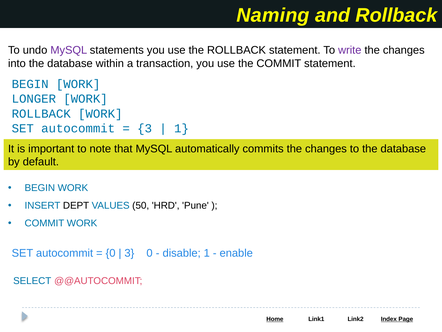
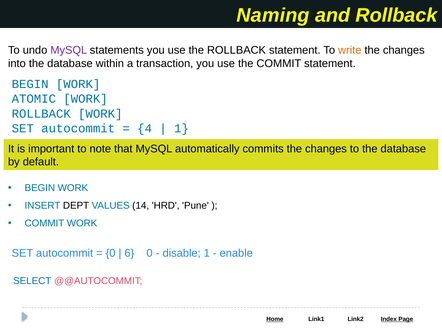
write colour: purple -> orange
LONGER: LONGER -> ATOMIC
3 at (145, 128): 3 -> 4
50: 50 -> 14
3 at (129, 253): 3 -> 6
